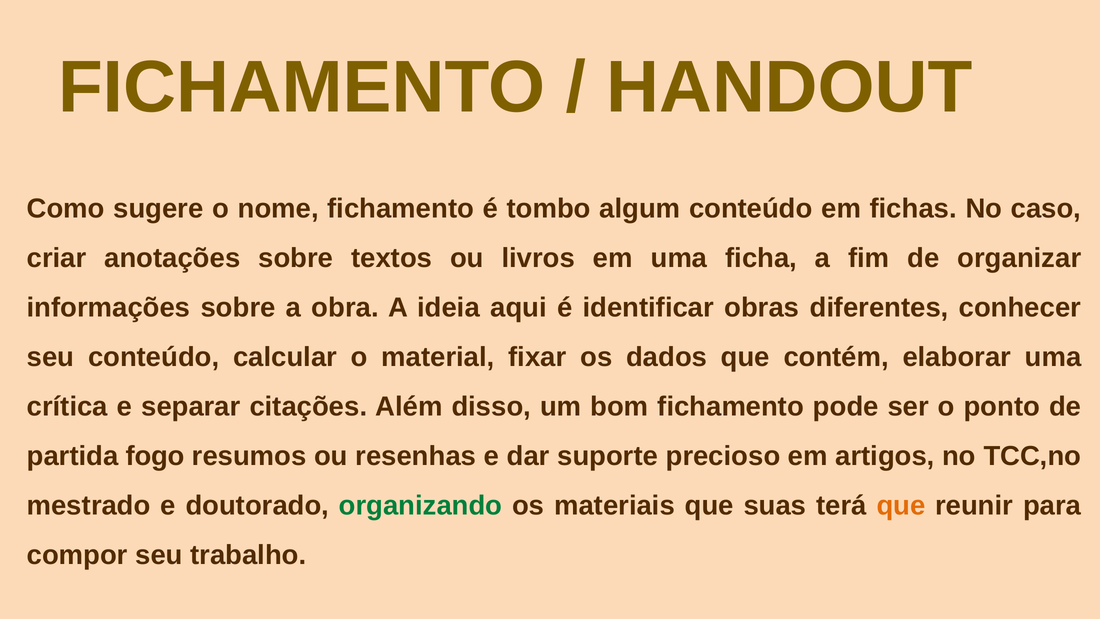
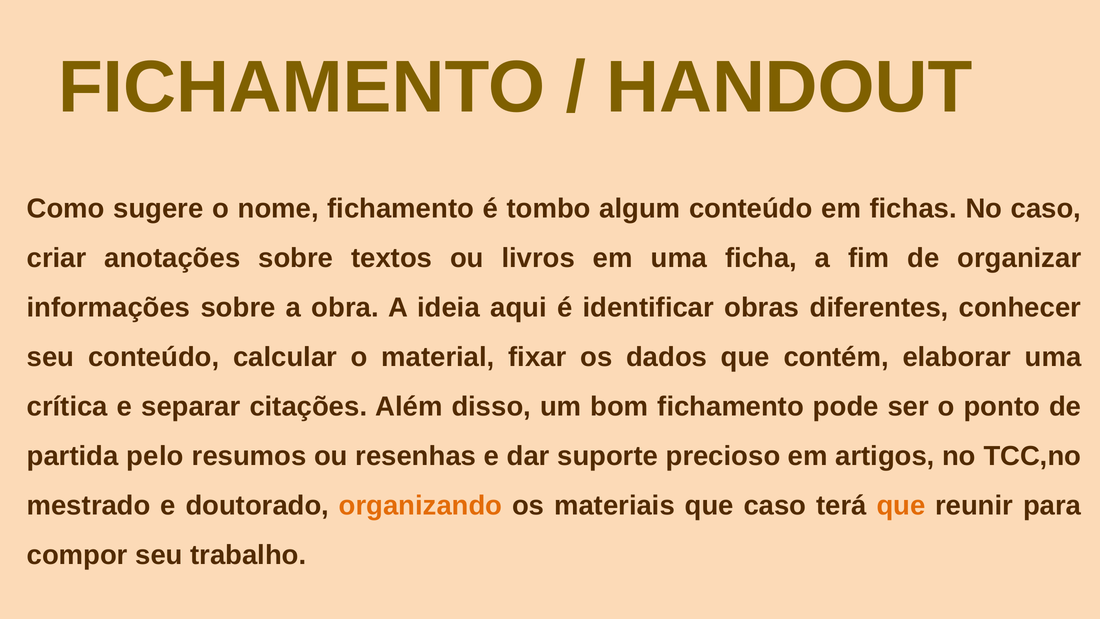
fogo: fogo -> pelo
organizando colour: green -> orange
que suas: suas -> caso
